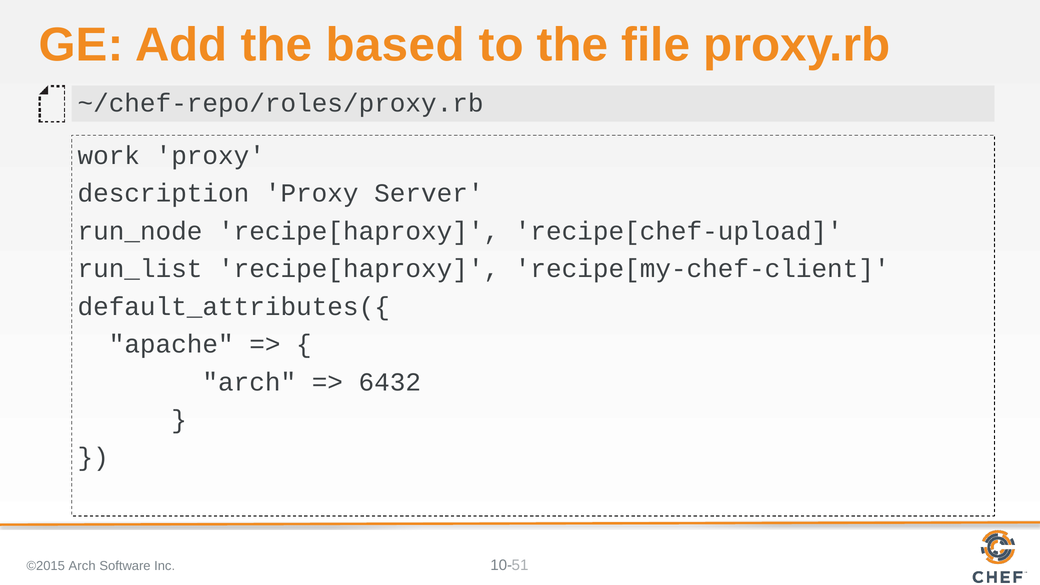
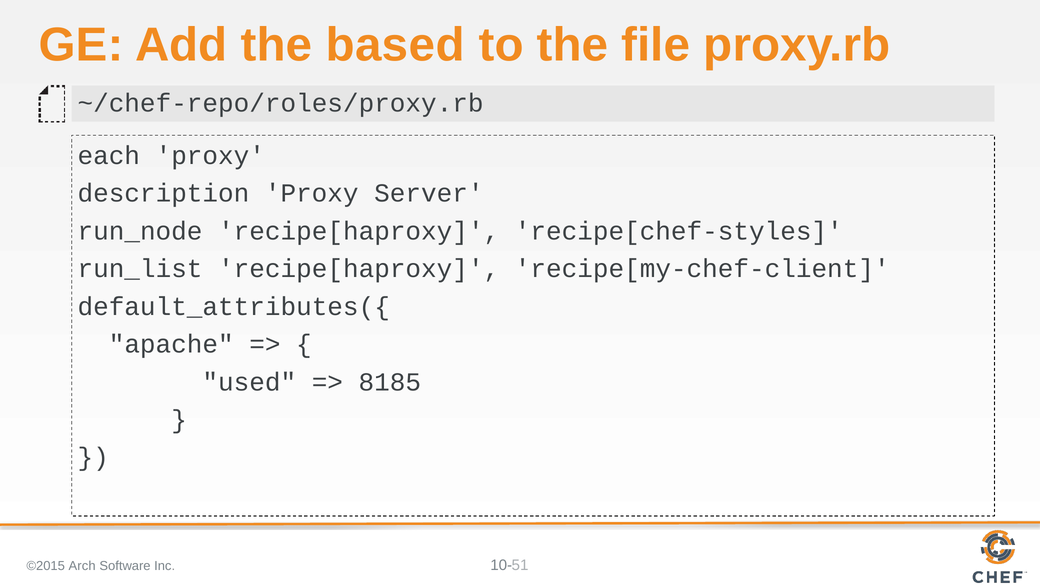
work: work -> each
recipe[chef-upload: recipe[chef-upload -> recipe[chef-styles
arch at (249, 382): arch -> used
6432: 6432 -> 8185
